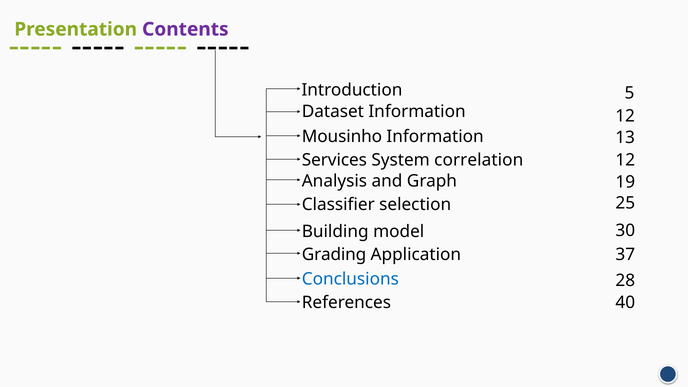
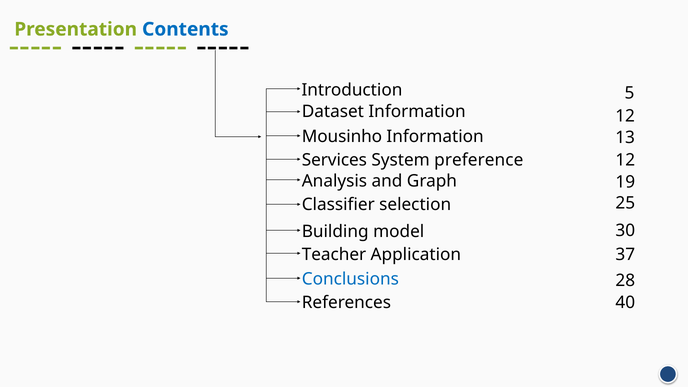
Contents colour: purple -> blue
correlation: correlation -> preference
Grading: Grading -> Teacher
